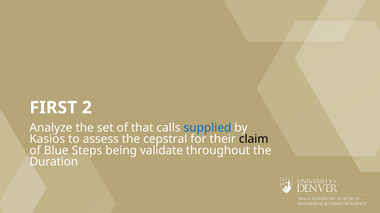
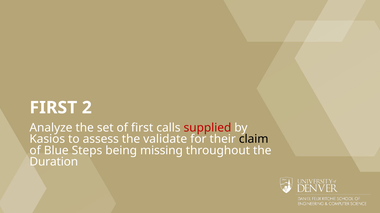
of that: that -> first
supplied colour: blue -> red
cepstral: cepstral -> validate
validate: validate -> missing
